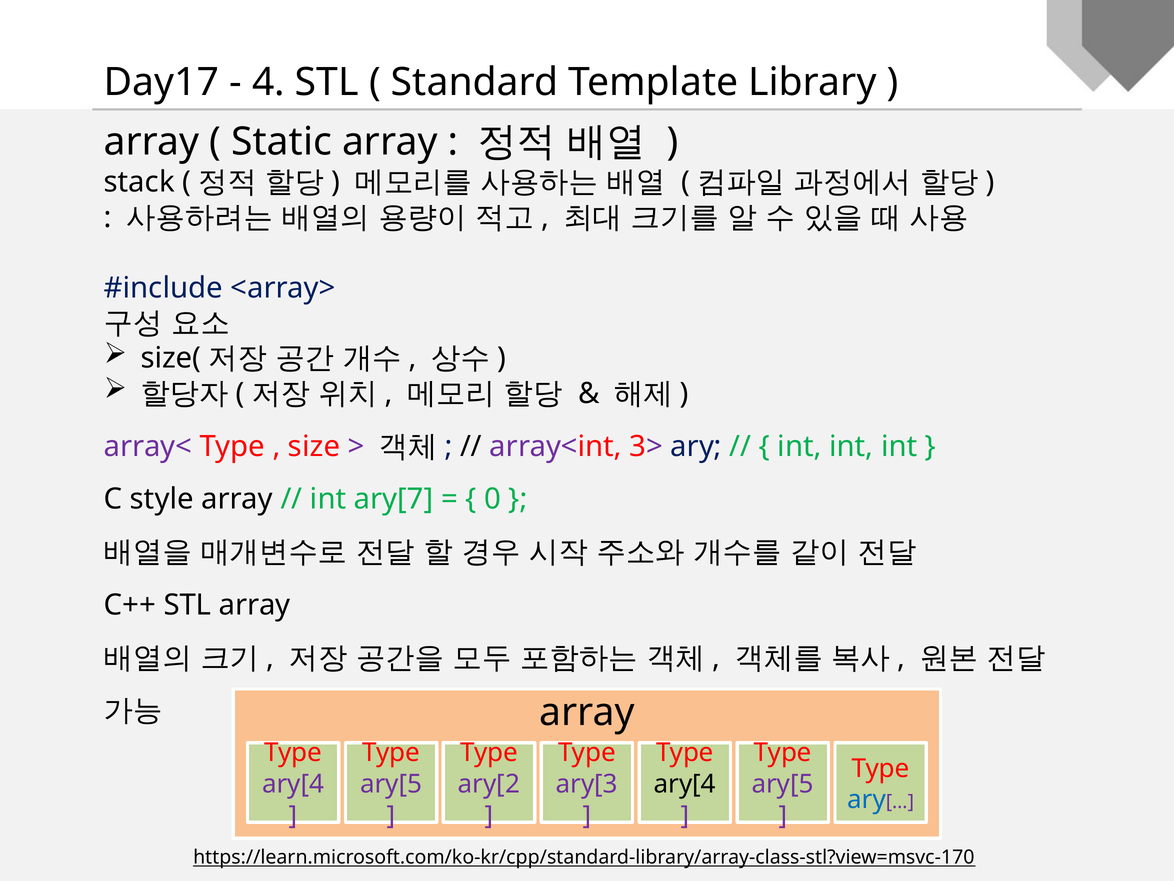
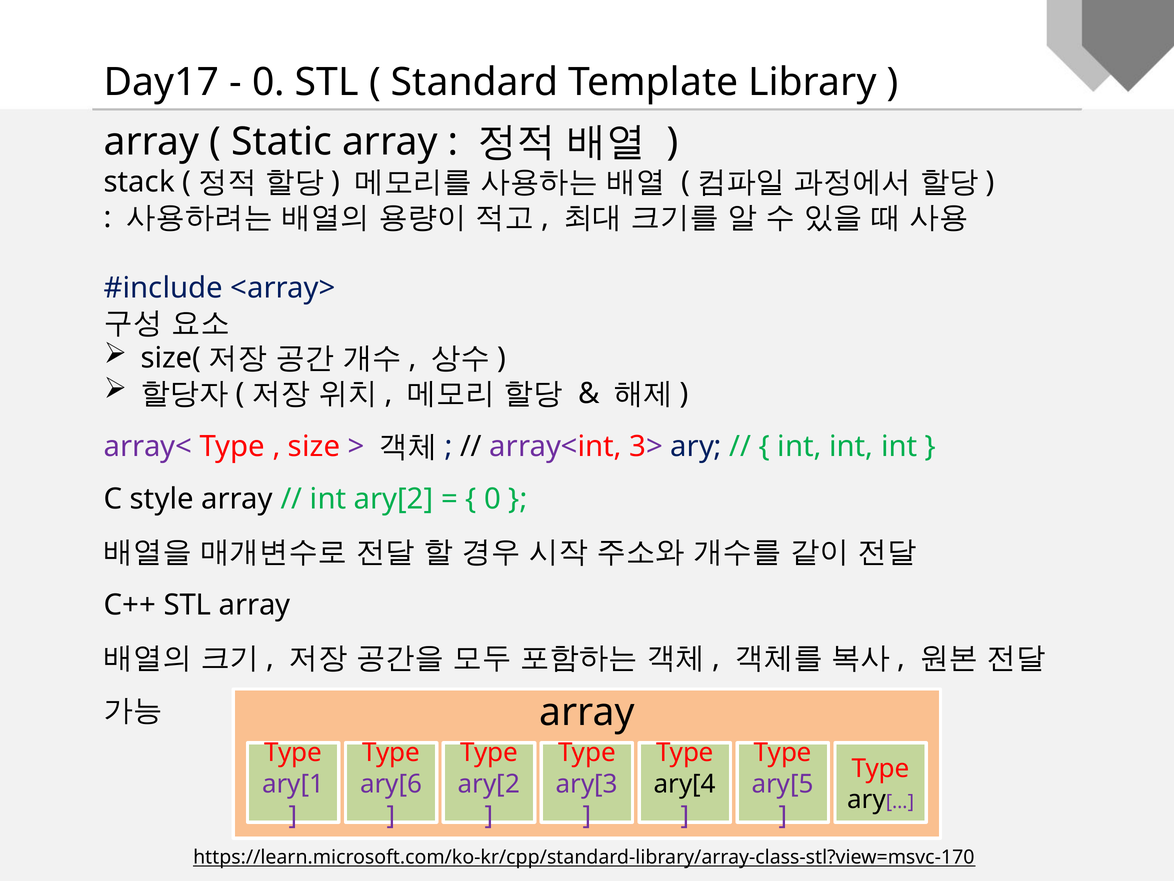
4 at (268, 82): 4 -> 0
int ary[7: ary[7 -> ary[2
ary[4 at (293, 784): ary[4 -> ary[1
ary[5 at (391, 784): ary[5 -> ary[6
ary at (867, 799) colour: blue -> black
